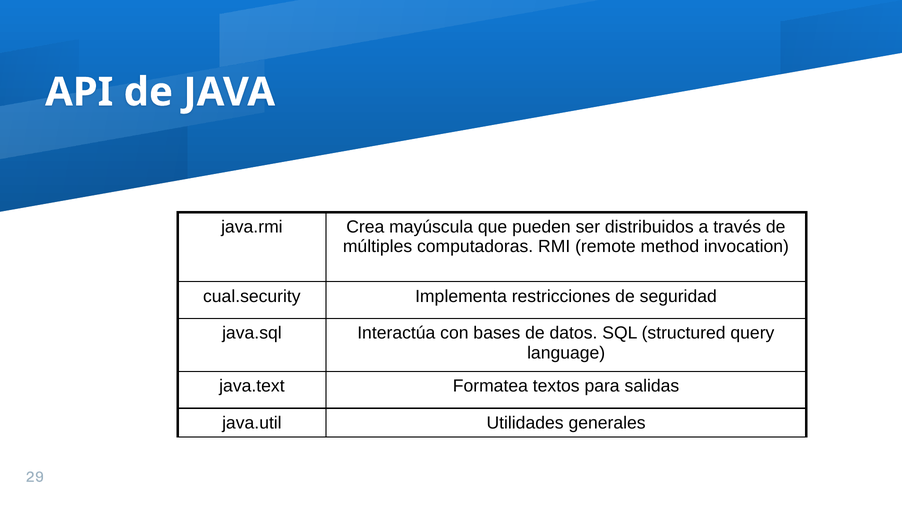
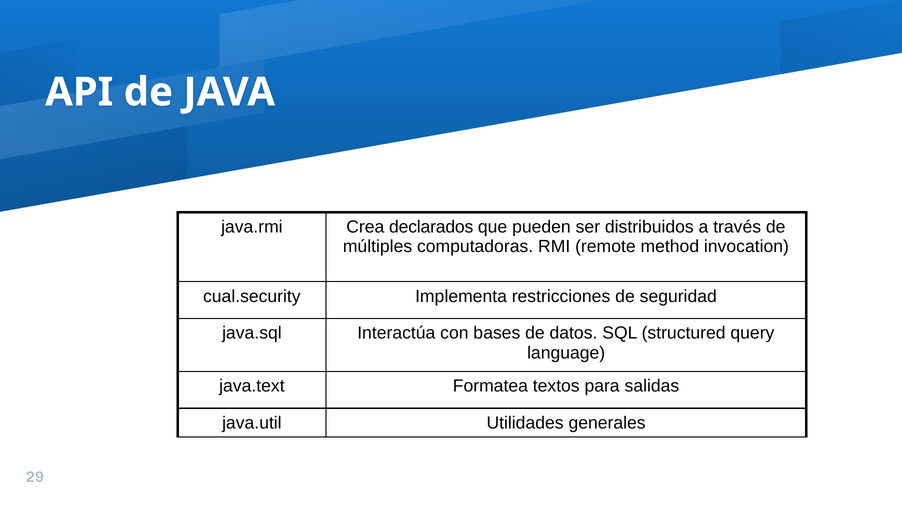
mayúscula: mayúscula -> declarados
